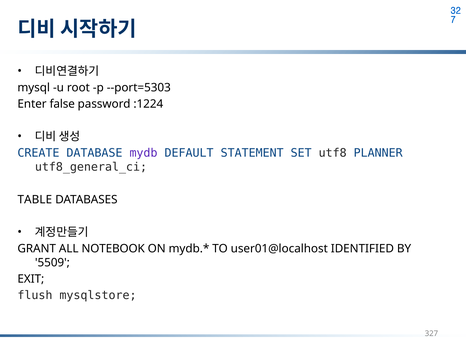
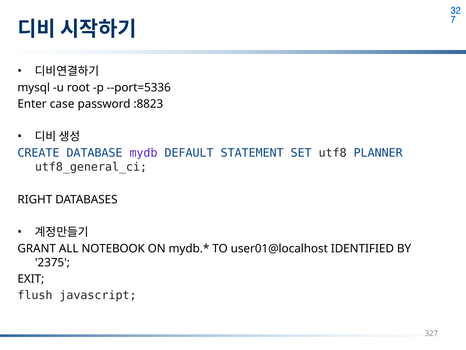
--port=5303: --port=5303 -> --port=5336
false: false -> case
:1224: :1224 -> :8823
TABLE: TABLE -> RIGHT
5509: 5509 -> 2375
mysqlstore: mysqlstore -> javascript
